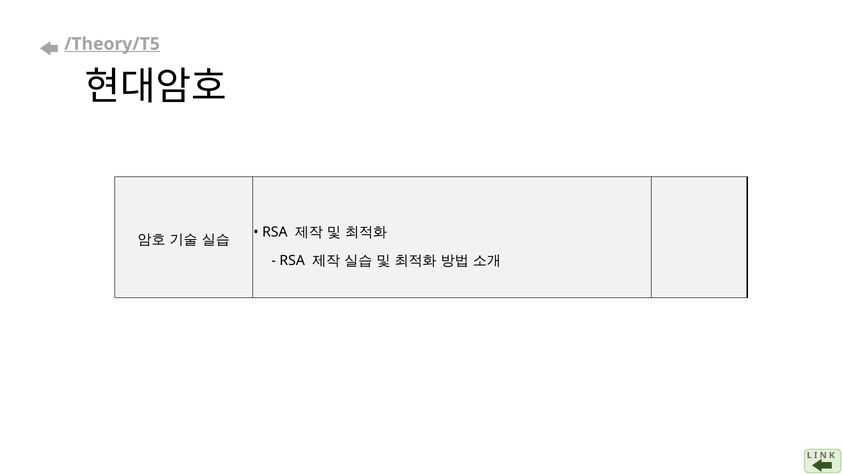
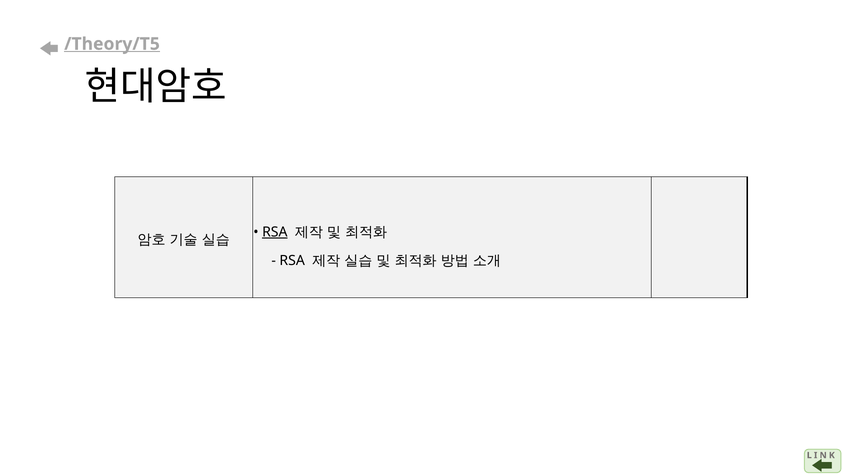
RSA at (275, 232) underline: none -> present
